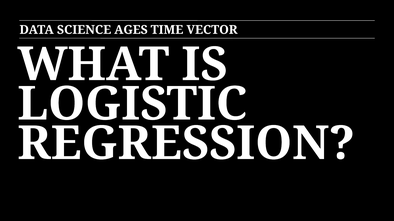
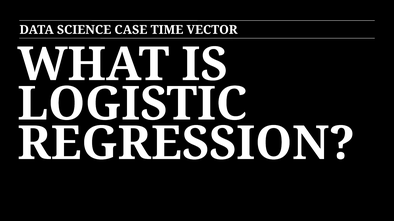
AGES: AGES -> CASE
